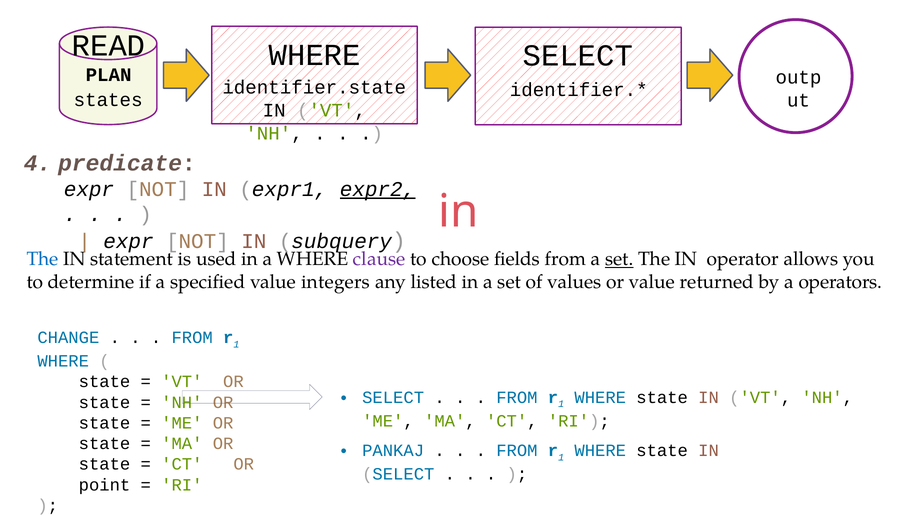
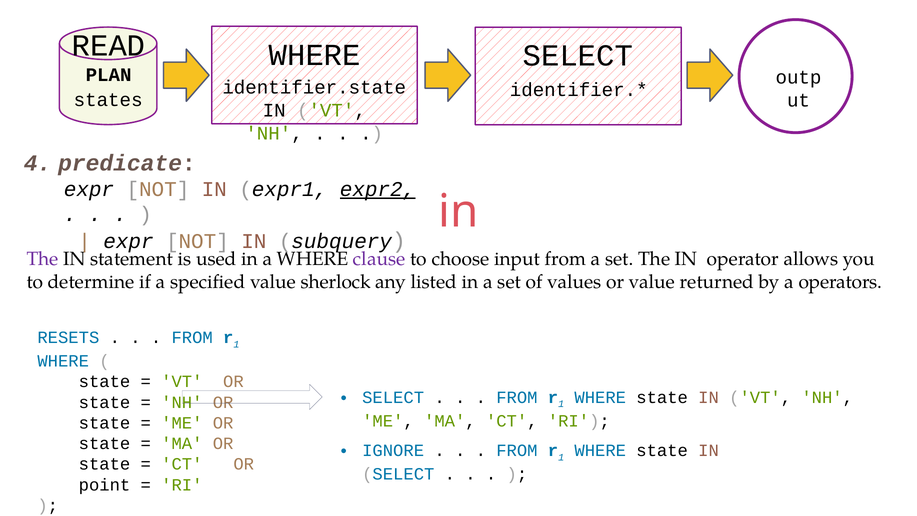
The at (43, 259) colour: blue -> purple
fields: fields -> input
set at (619, 259) underline: present -> none
integers: integers -> sherlock
CHANGE: CHANGE -> RESETS
PANKAJ: PANKAJ -> IGNORE
